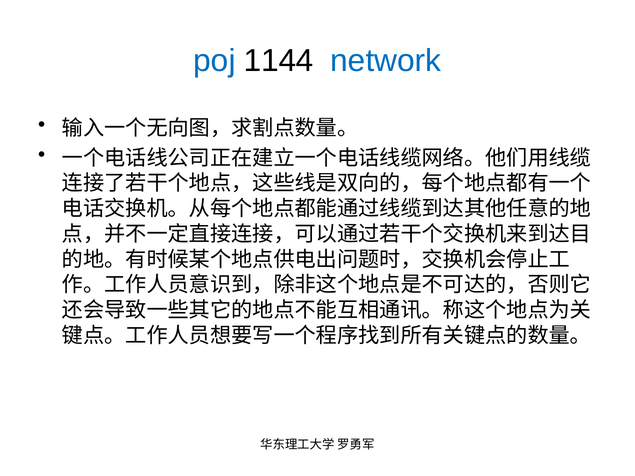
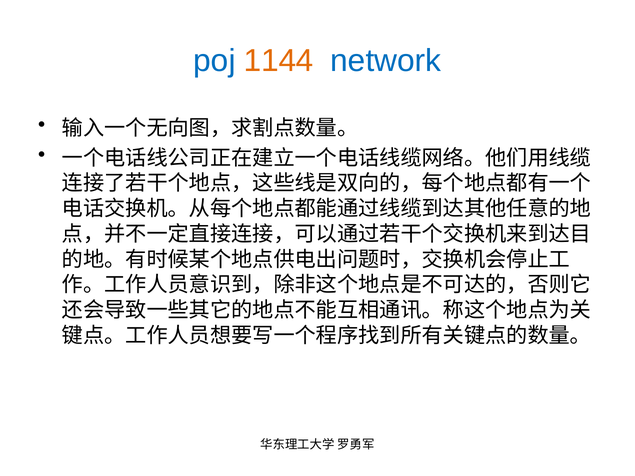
1144 colour: black -> orange
